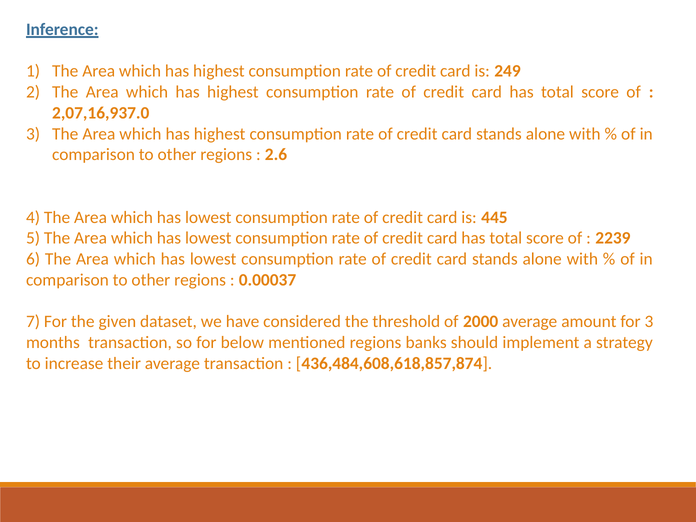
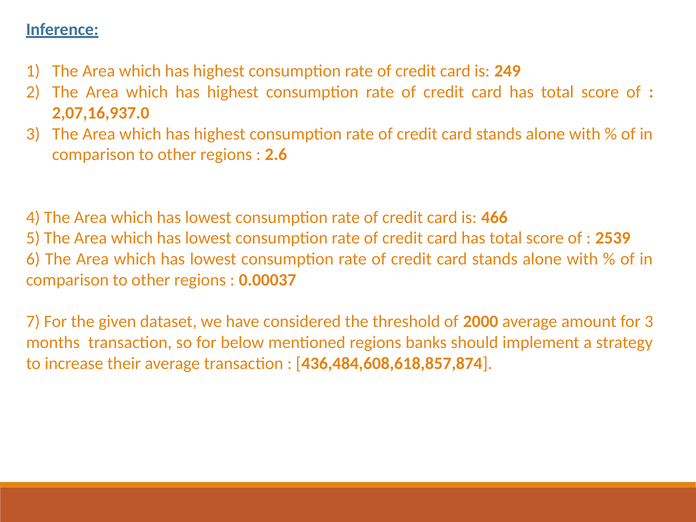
445: 445 -> 466
2239: 2239 -> 2539
